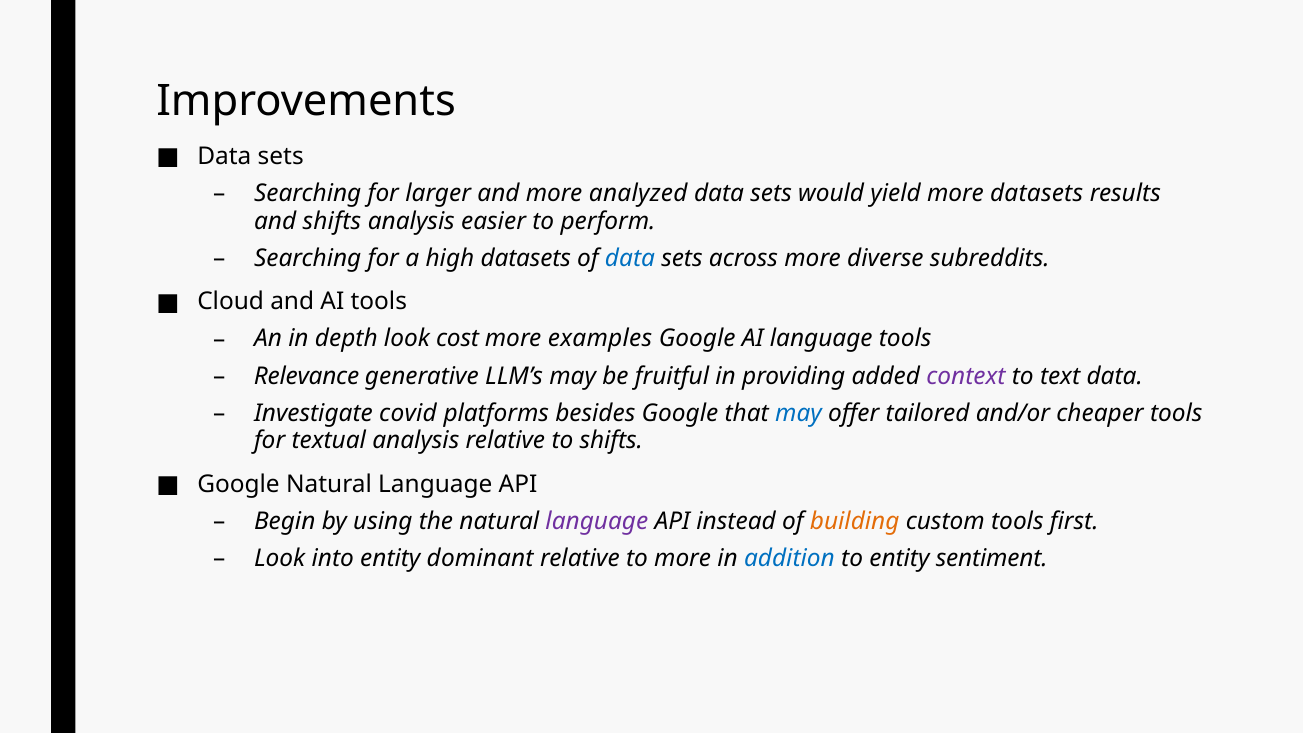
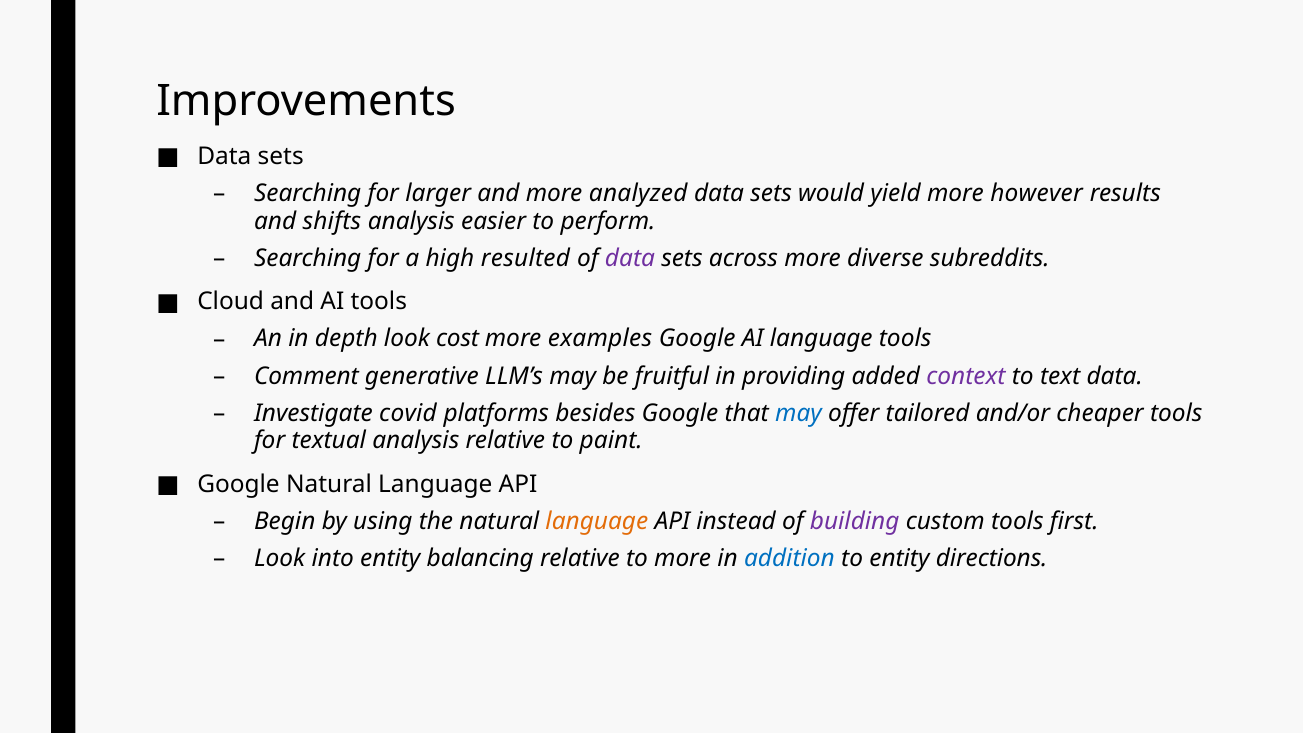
more datasets: datasets -> however
high datasets: datasets -> resulted
data at (630, 258) colour: blue -> purple
Relevance: Relevance -> Comment
to shifts: shifts -> paint
language at (597, 521) colour: purple -> orange
building colour: orange -> purple
dominant: dominant -> balancing
sentiment: sentiment -> directions
